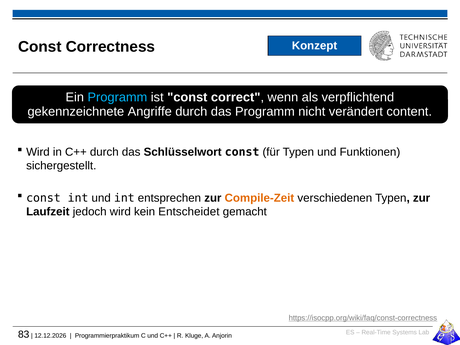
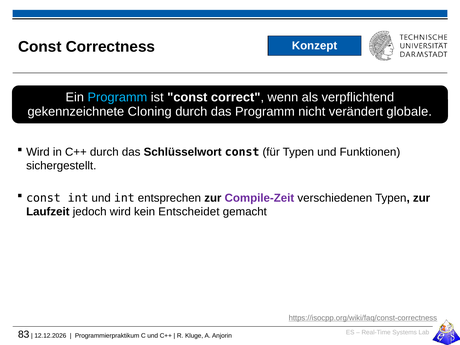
Angriffe: Angriffe -> Cloning
content: content -> globale
Compile-Zeit colour: orange -> purple
